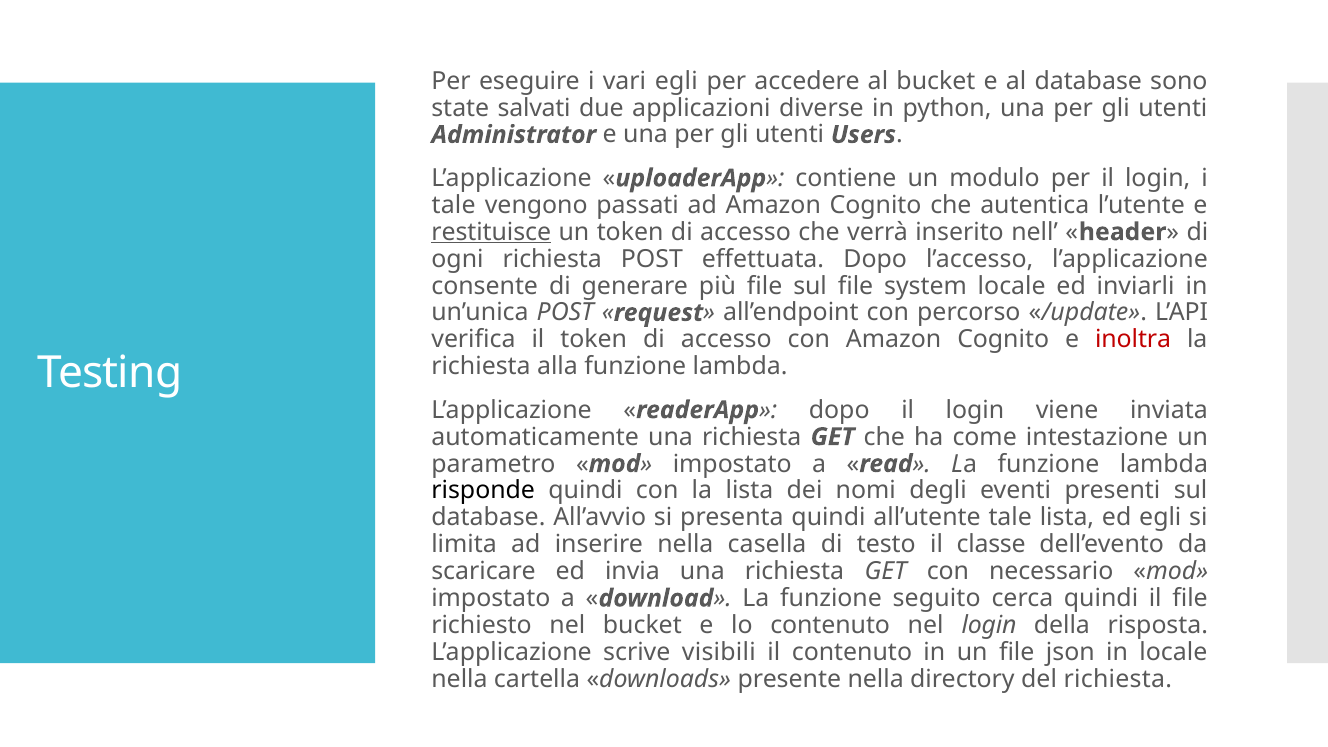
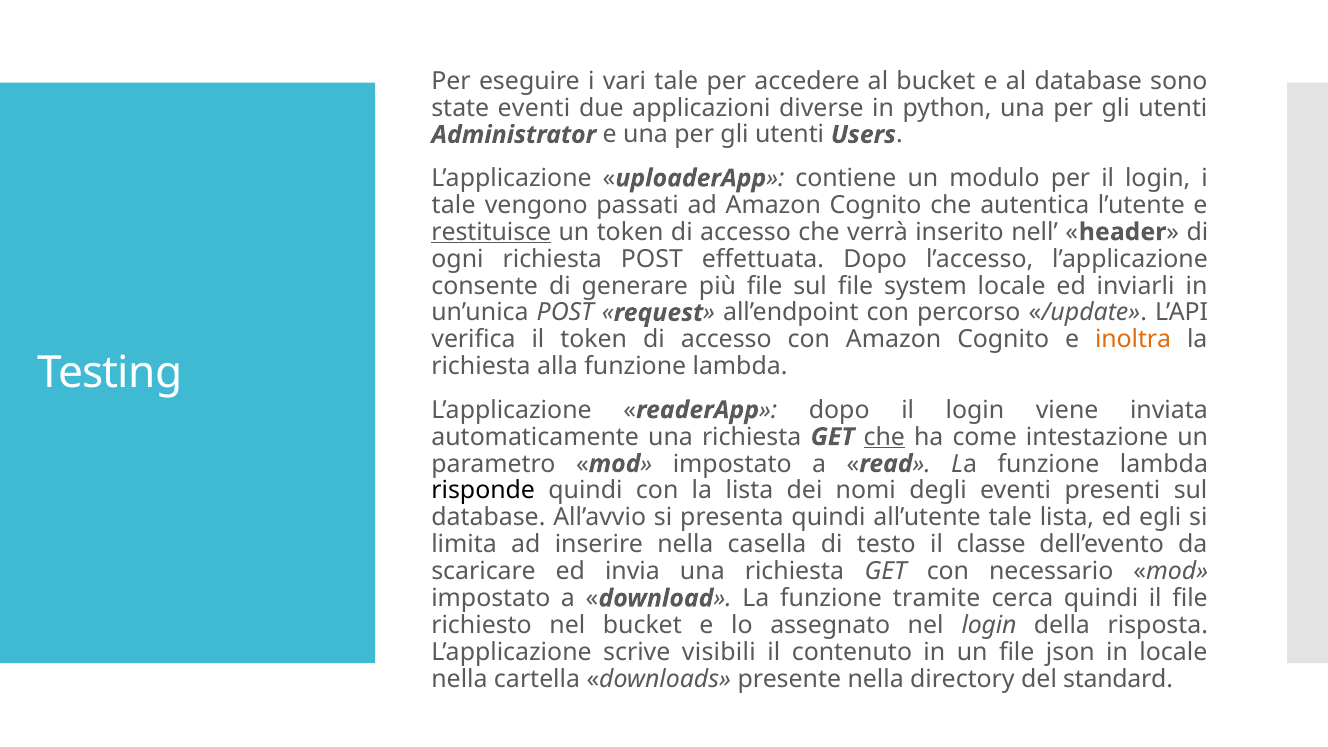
vari egli: egli -> tale
state salvati: salvati -> eventi
inoltra colour: red -> orange
che at (884, 437) underline: none -> present
seguito: seguito -> tramite
lo contenuto: contenuto -> assegnato
del richiesta: richiesta -> standard
